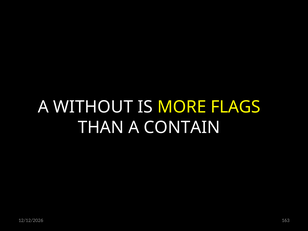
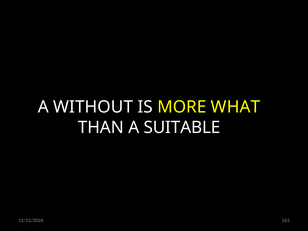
FLAGS: FLAGS -> WHAT
CONTAIN: CONTAIN -> SUITABLE
